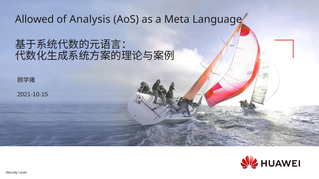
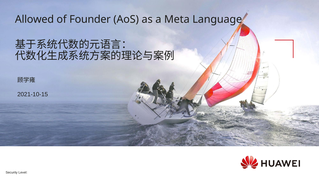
Analysis: Analysis -> Founder
